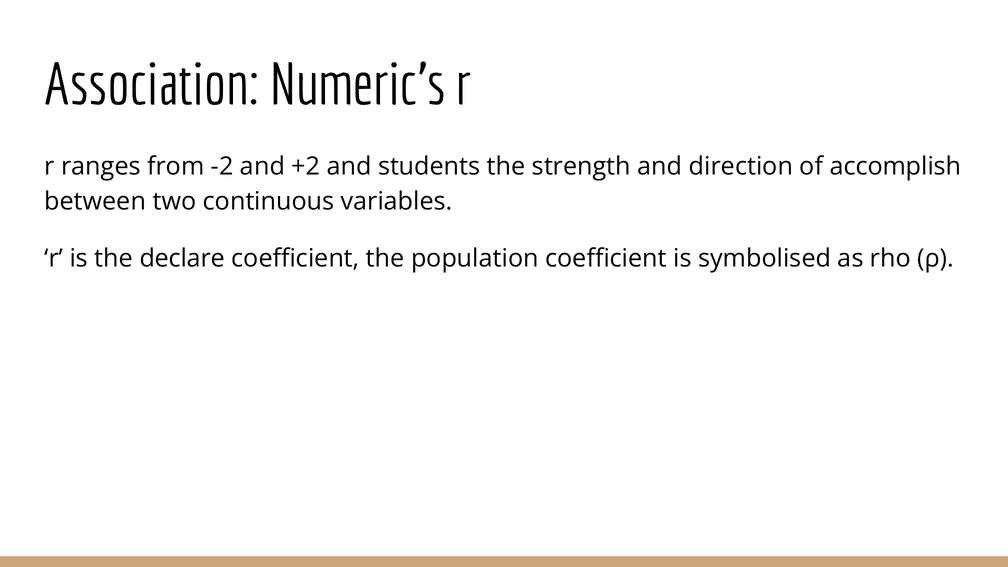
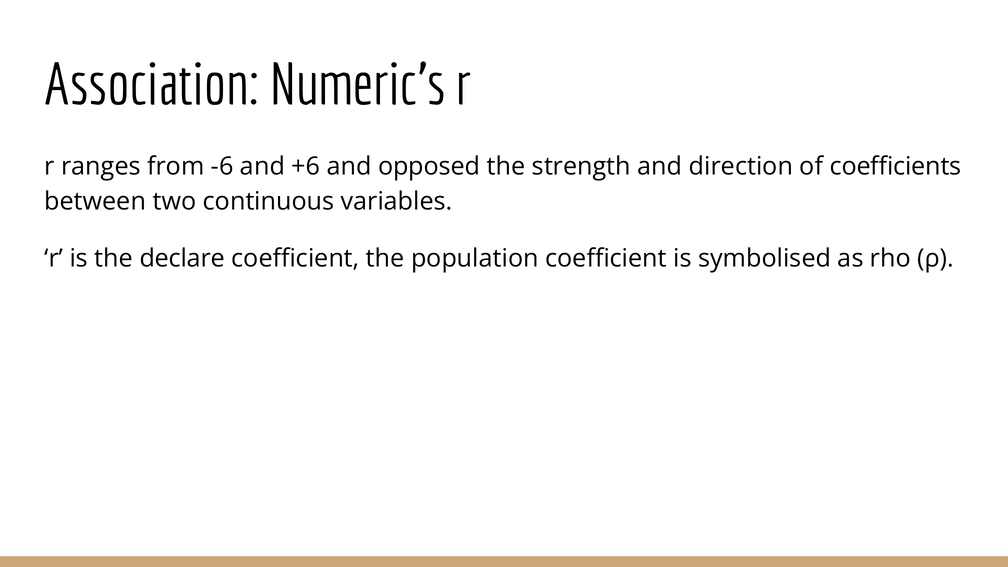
-2: -2 -> -6
+2: +2 -> +6
students: students -> opposed
accomplish: accomplish -> coefficients
